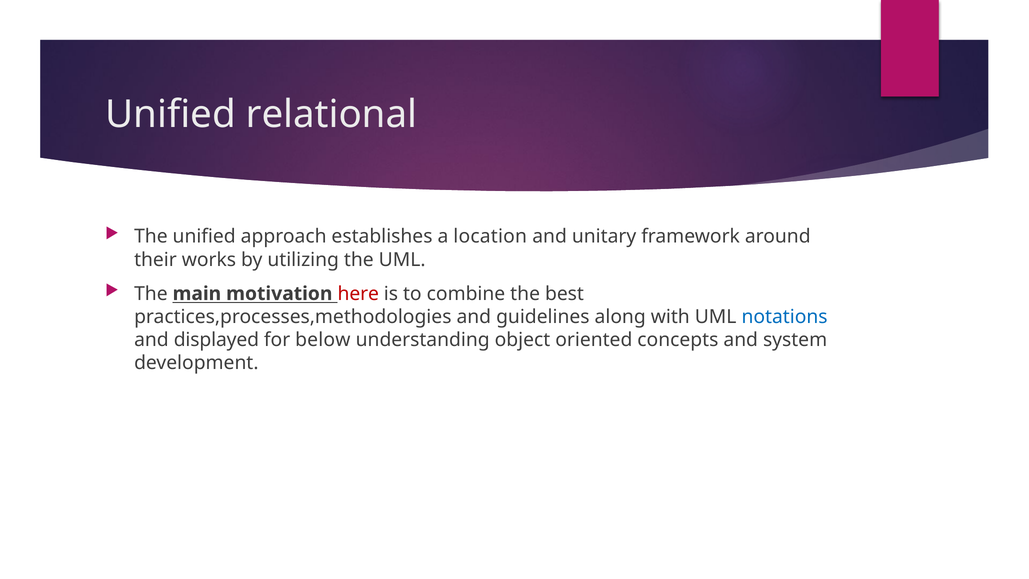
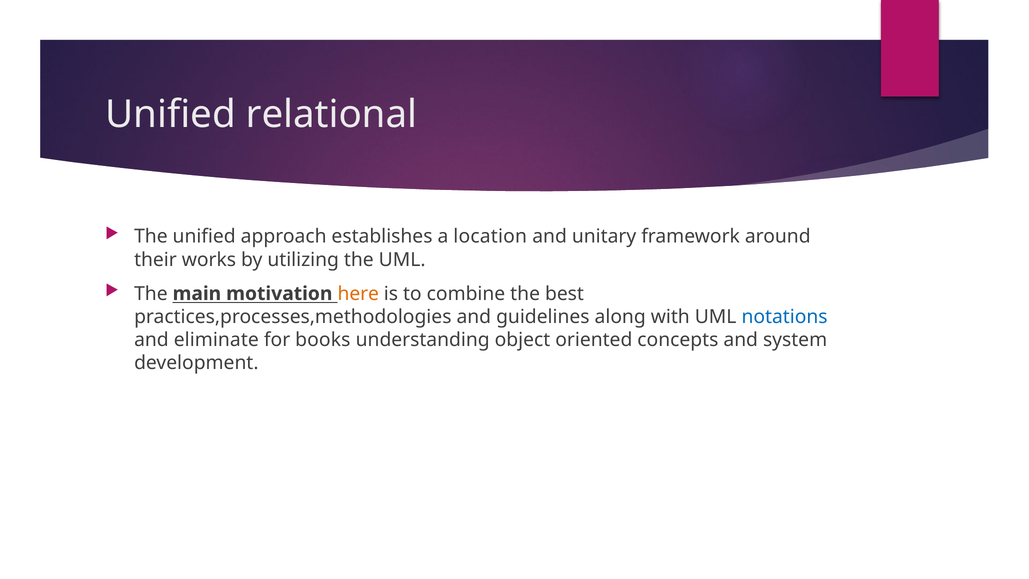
here colour: red -> orange
displayed: displayed -> eliminate
below: below -> books
